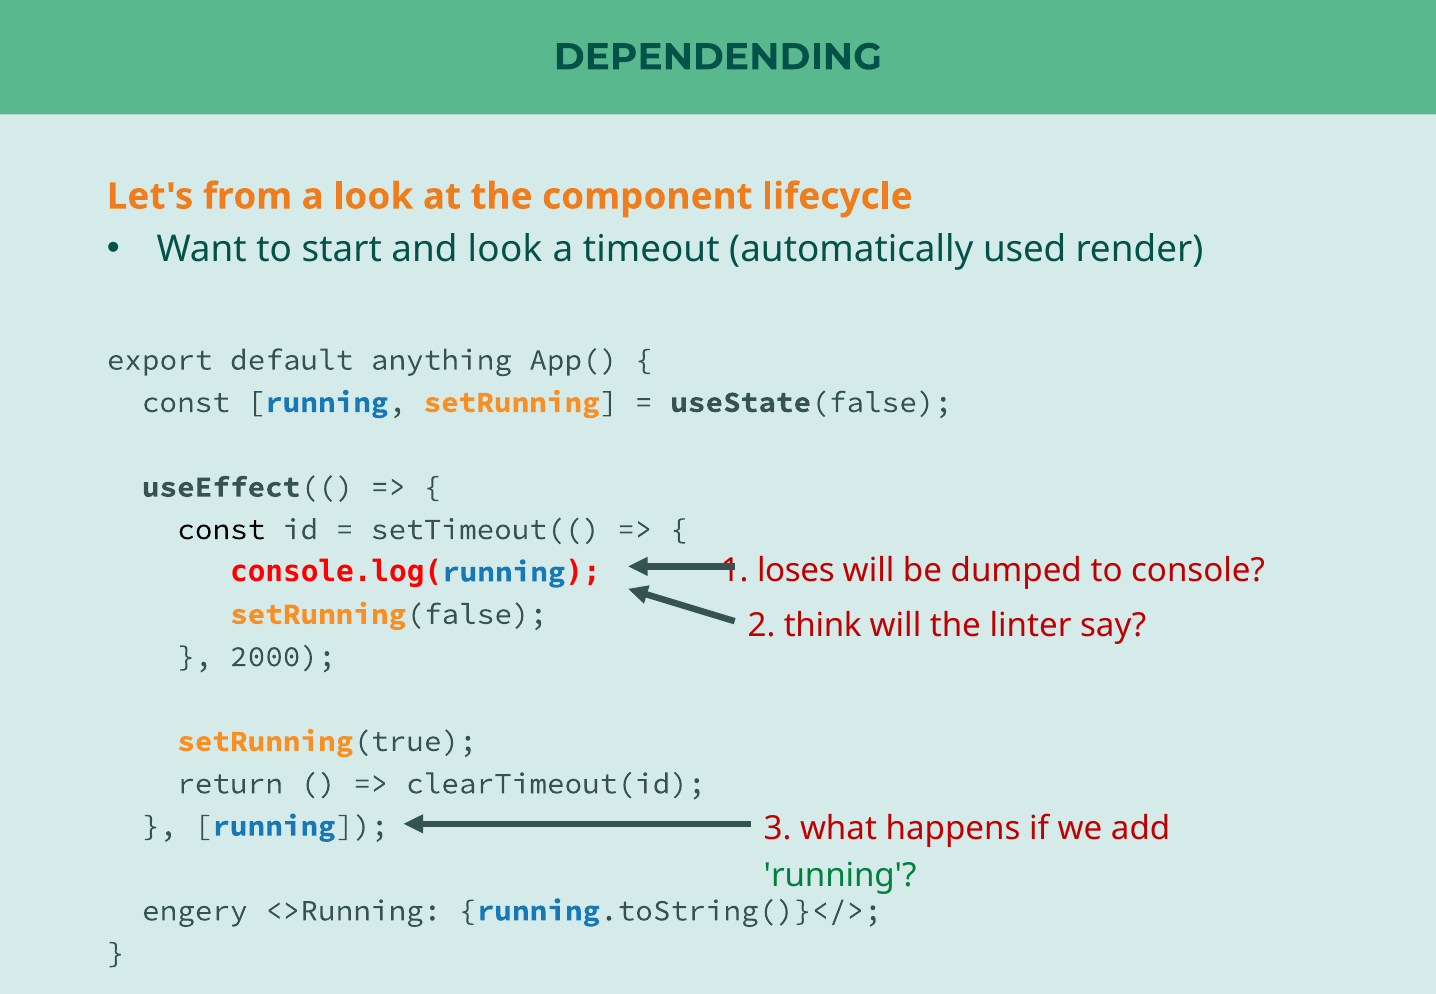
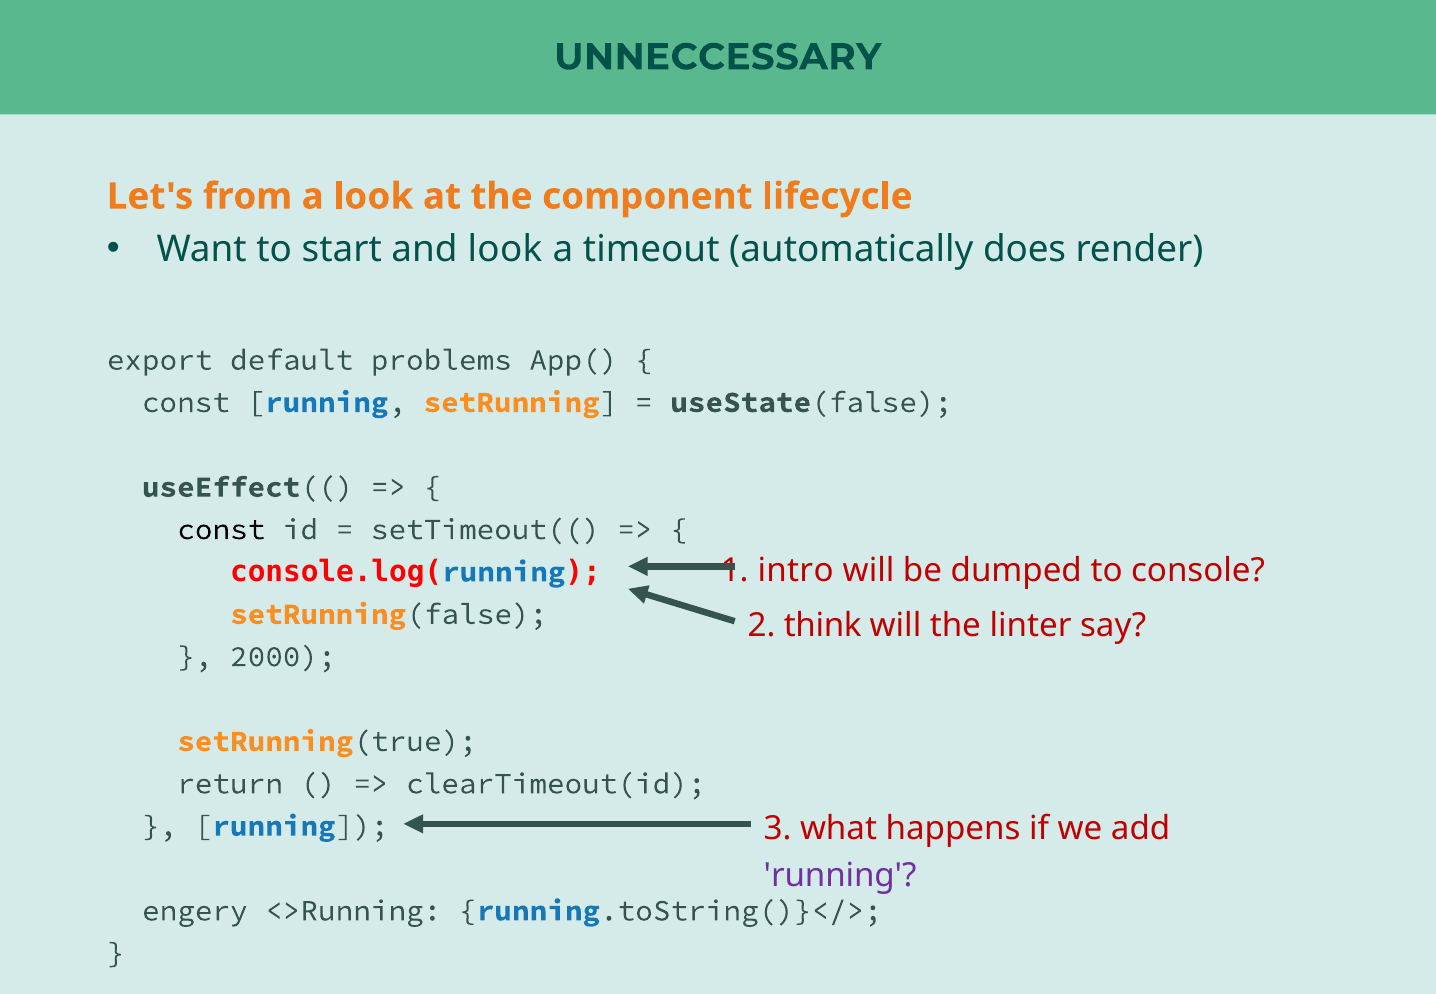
DEPENDENDING: DEPENDENDING -> UNNECCESSARY
used: used -> does
anything: anything -> problems
loses: loses -> intro
running at (840, 876) colour: green -> purple
